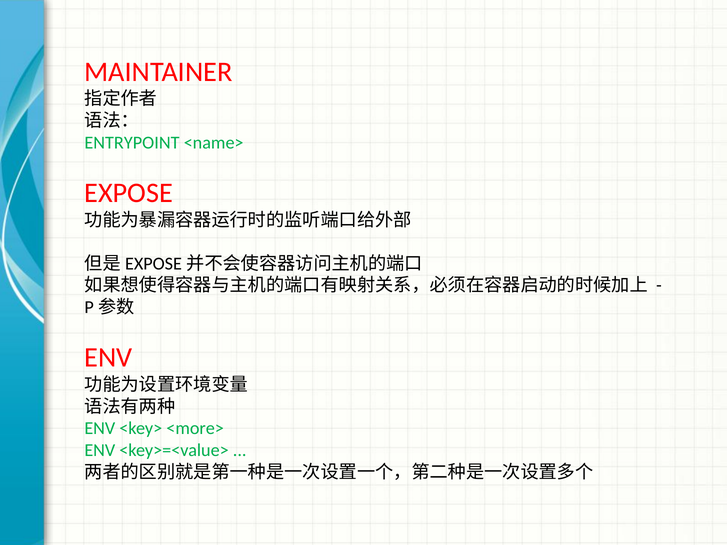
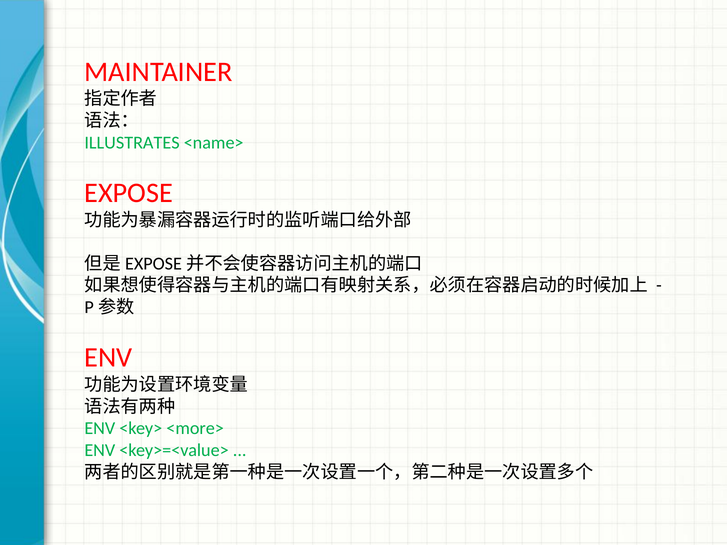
ENTRYPOINT: ENTRYPOINT -> ILLUSTRATES
